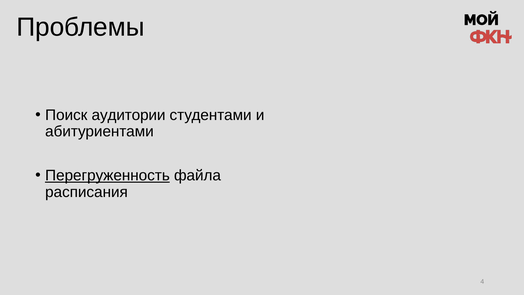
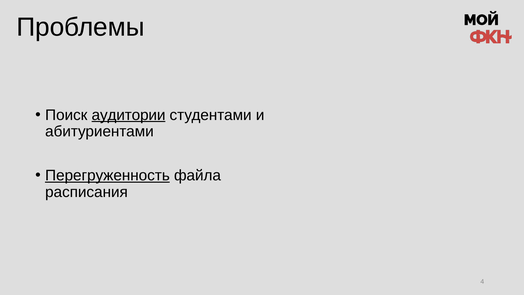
аудитории underline: none -> present
